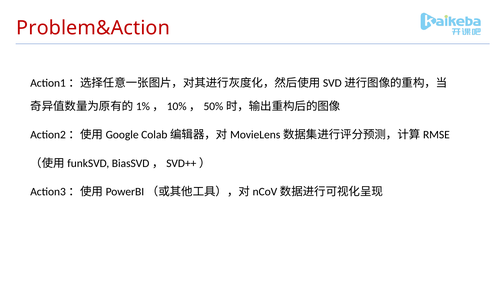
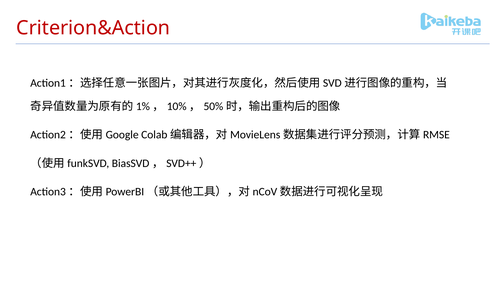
Problem&Action: Problem&Action -> Criterion&Action
